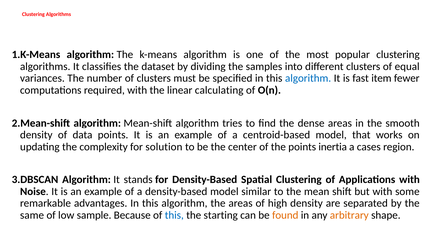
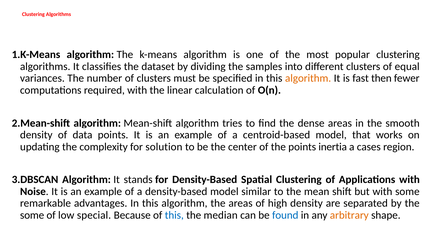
algorithm at (308, 79) colour: blue -> orange
item: item -> then
calculating: calculating -> calculation
same at (32, 216): same -> some
sample: sample -> special
starting: starting -> median
found colour: orange -> blue
